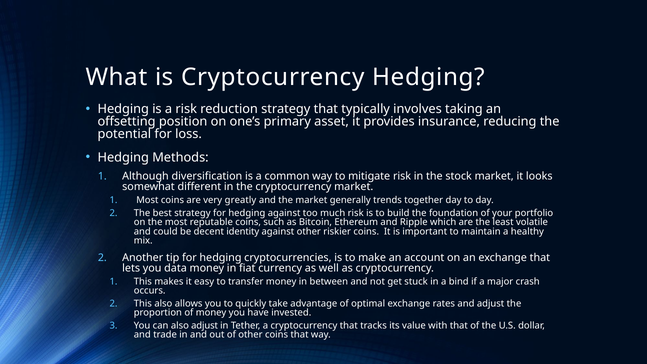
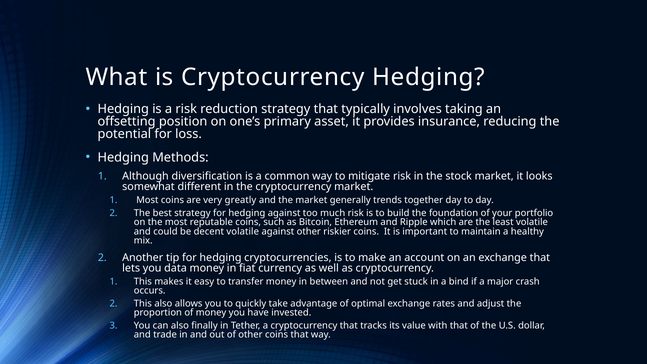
decent identity: identity -> volatile
also adjust: adjust -> finally
